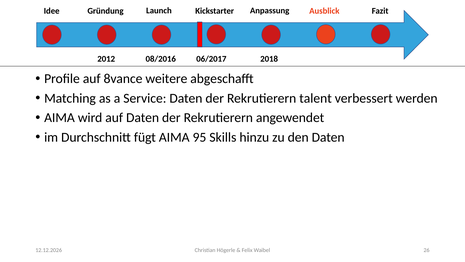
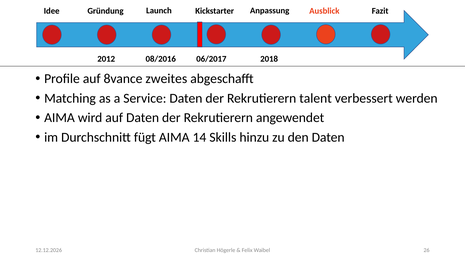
weitere: weitere -> zweites
95: 95 -> 14
